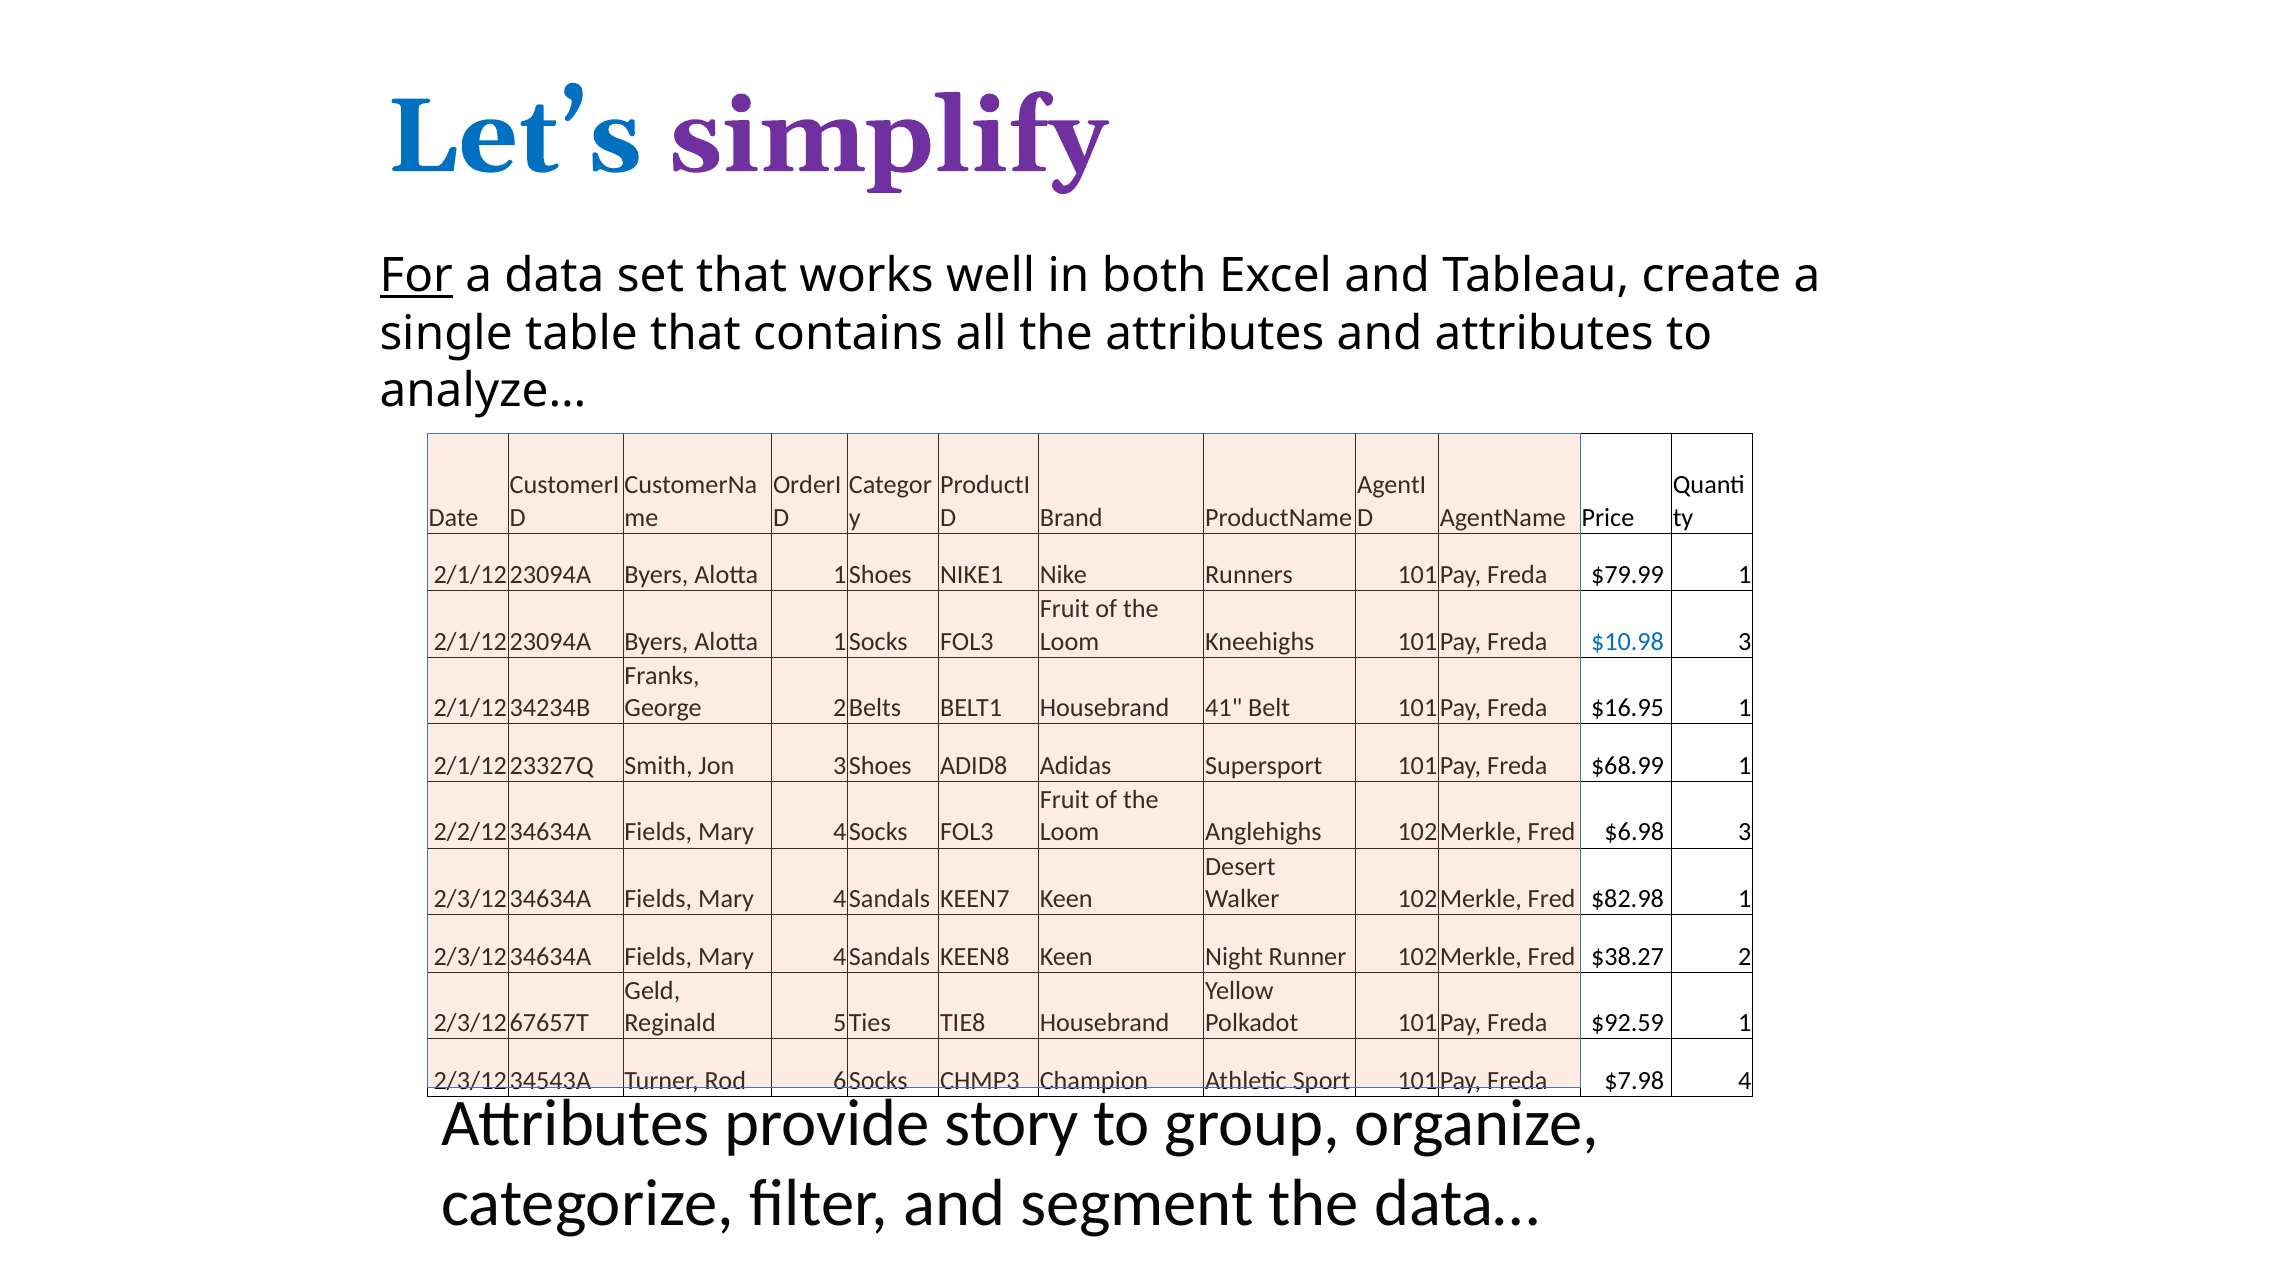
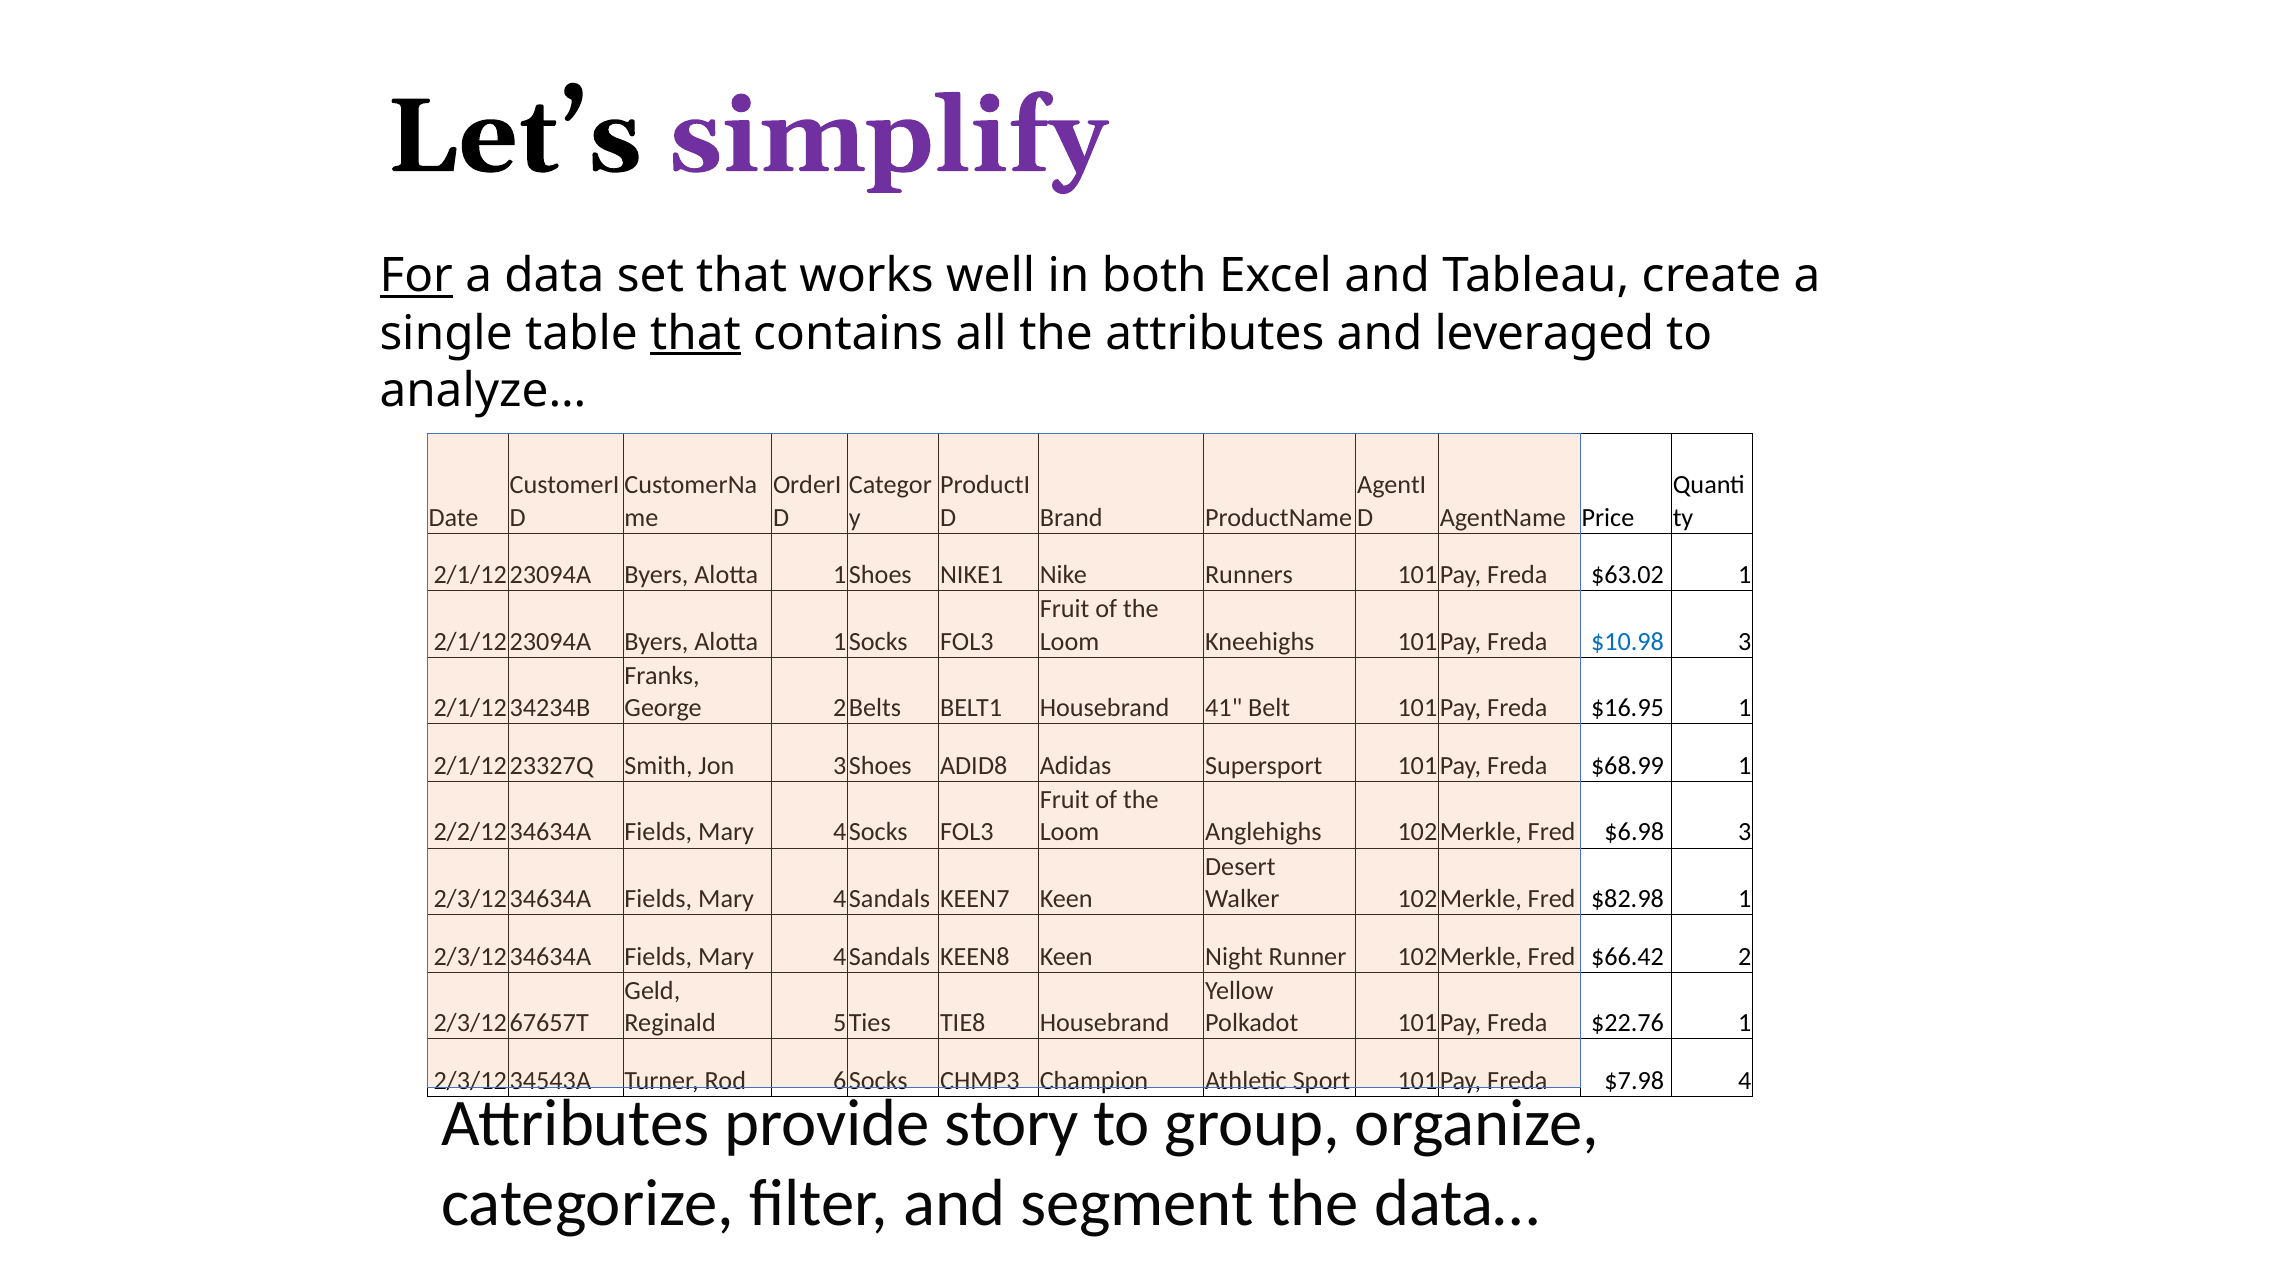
Let’s colour: blue -> black
that at (696, 333) underline: none -> present
and attributes: attributes -> leveraged
$79.99: $79.99 -> $63.02
$38.27: $38.27 -> $66.42
$92.59: $92.59 -> $22.76
